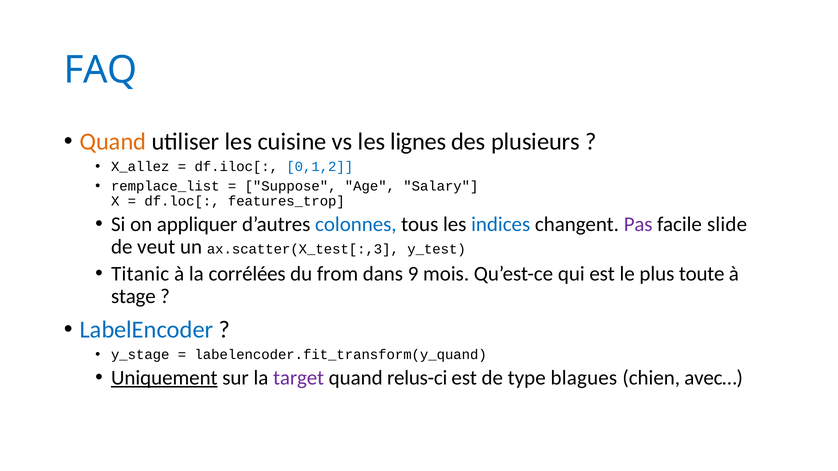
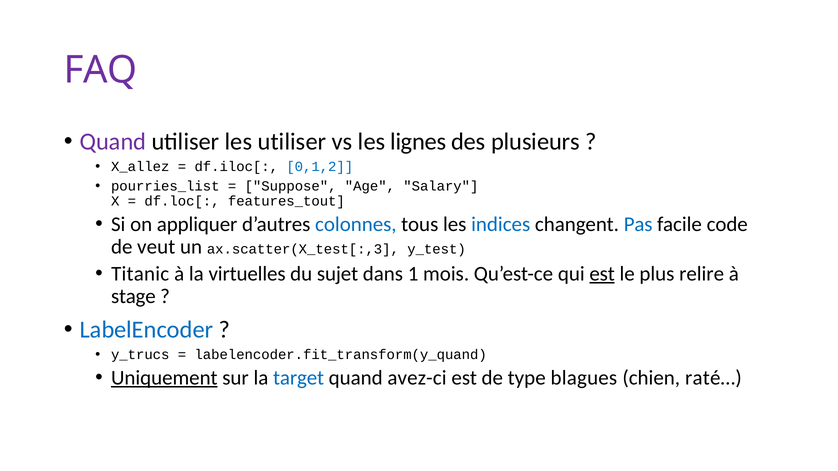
FAQ colour: blue -> purple
Quand at (113, 142) colour: orange -> purple
les cuisine: cuisine -> utiliser
remplace_list: remplace_list -> pourries_list
features_trop: features_trop -> features_tout
Pas colour: purple -> blue
slide: slide -> code
corrélées: corrélées -> virtuelles
from: from -> sujet
9: 9 -> 1
est at (602, 274) underline: none -> present
toute: toute -> relire
y_stage: y_stage -> y_trucs
target colour: purple -> blue
relus-ci: relus-ci -> avez-ci
avec…: avec… -> raté…
